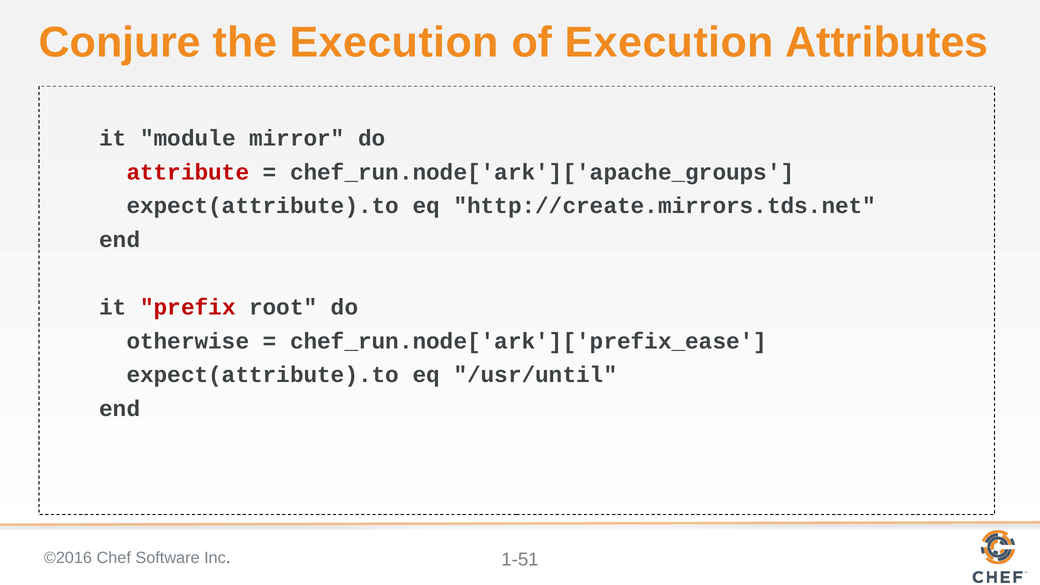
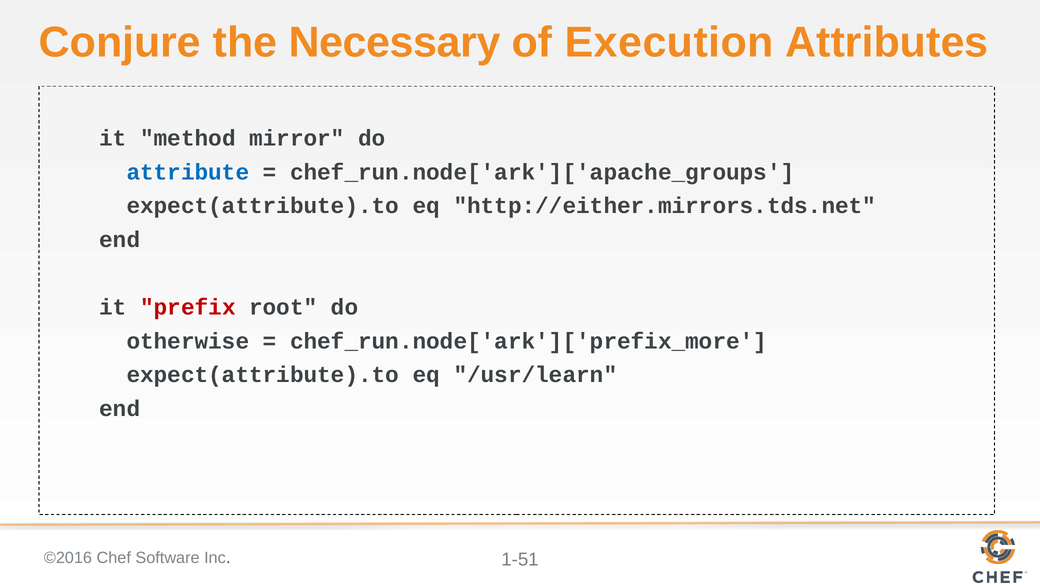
the Execution: Execution -> Necessary
module: module -> method
attribute colour: red -> blue
http://create.mirrors.tds.net: http://create.mirrors.tds.net -> http://either.mirrors.tds.net
chef_run.node['ark']['prefix_ease: chef_run.node['ark']['prefix_ease -> chef_run.node['ark']['prefix_more
/usr/until: /usr/until -> /usr/learn
